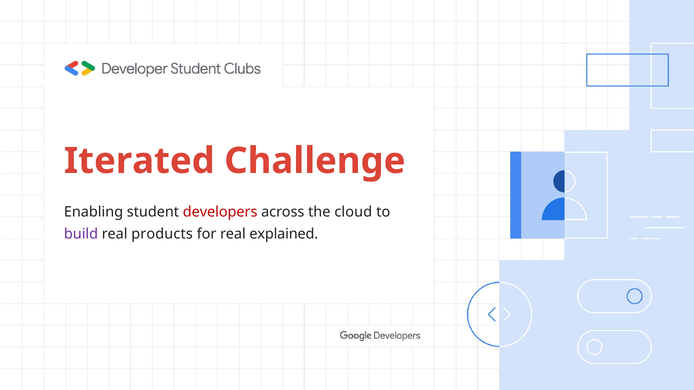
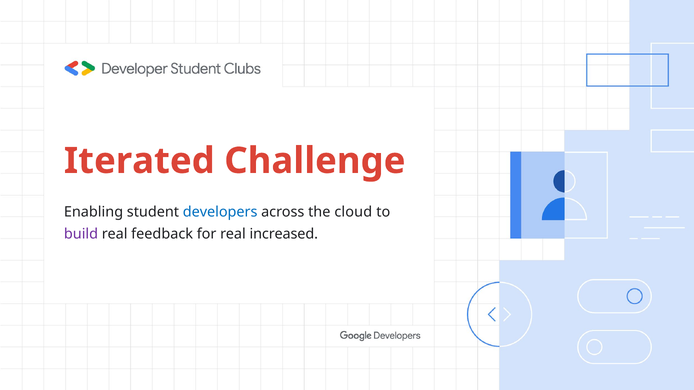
developers colour: red -> blue
products: products -> feedback
explained: explained -> increased
